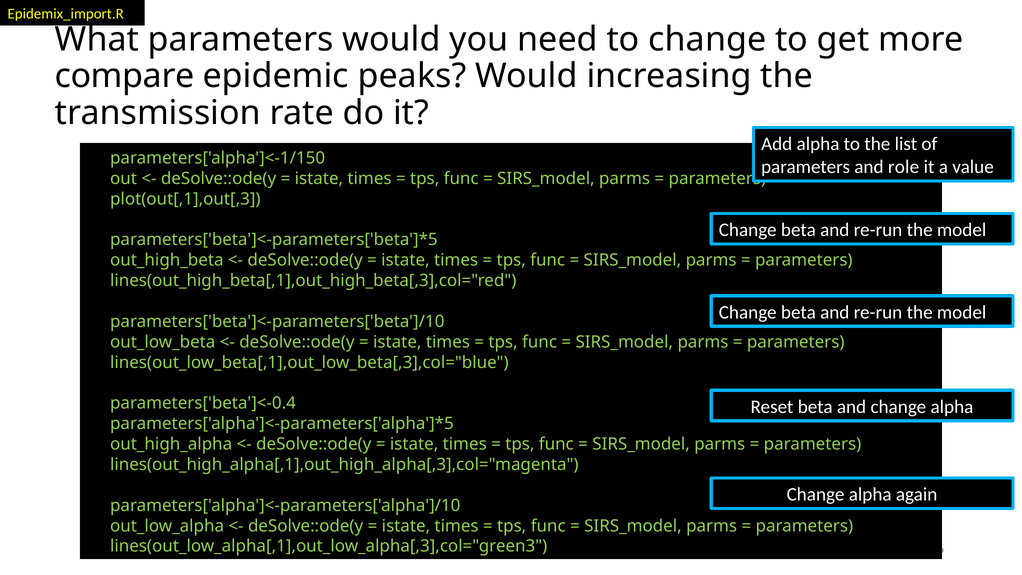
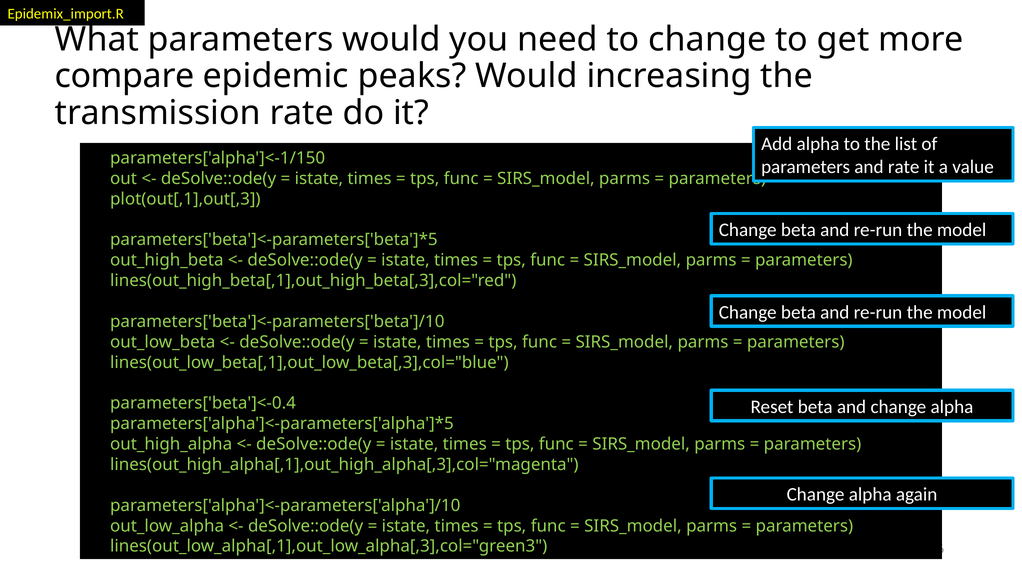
and role: role -> rate
